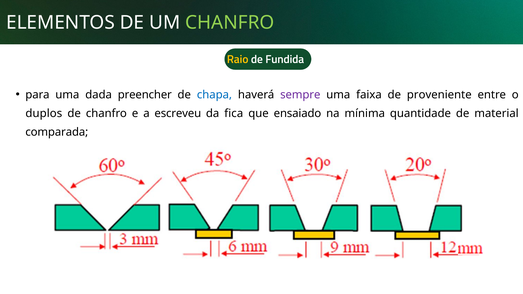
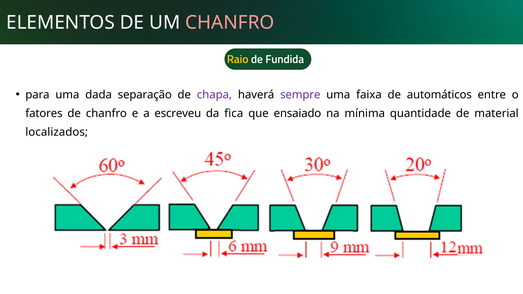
CHANFRO at (230, 22) colour: light green -> pink
preencher: preencher -> separação
chapa colour: blue -> purple
proveniente: proveniente -> automáticos
duplos: duplos -> fatores
comparada: comparada -> localizados
